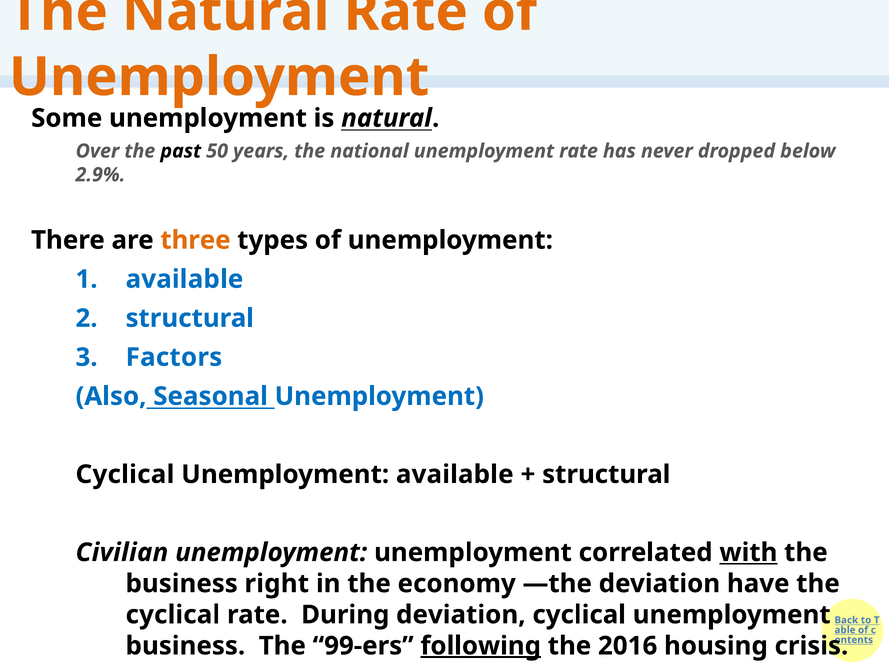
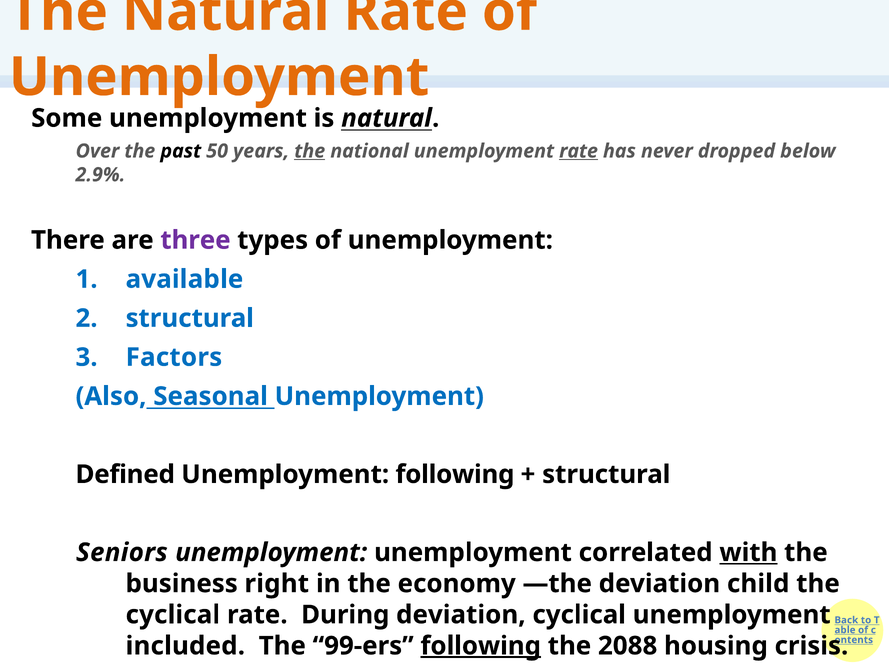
the at (310, 151) underline: none -> present
rate at (579, 151) underline: none -> present
three colour: orange -> purple
Cyclical at (125, 474): Cyclical -> Defined
Unemployment available: available -> following
Civilian: Civilian -> Seniors
have: have -> child
business at (185, 646): business -> included
2016: 2016 -> 2088
